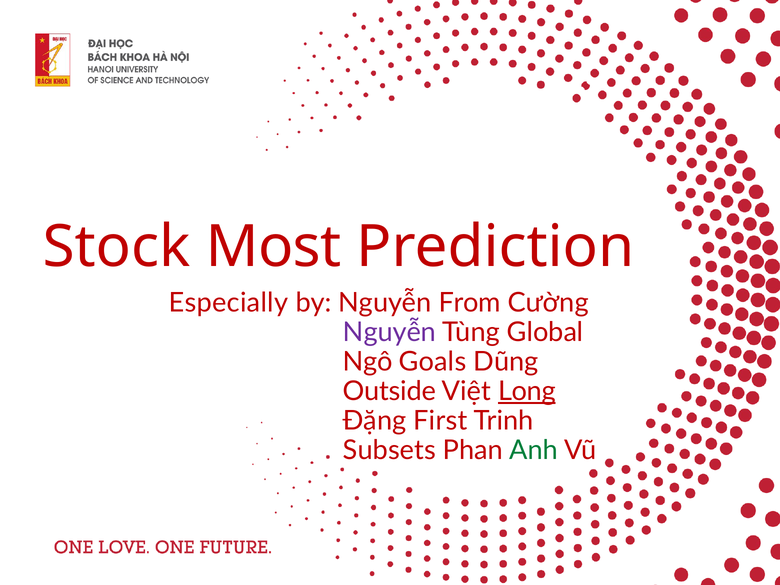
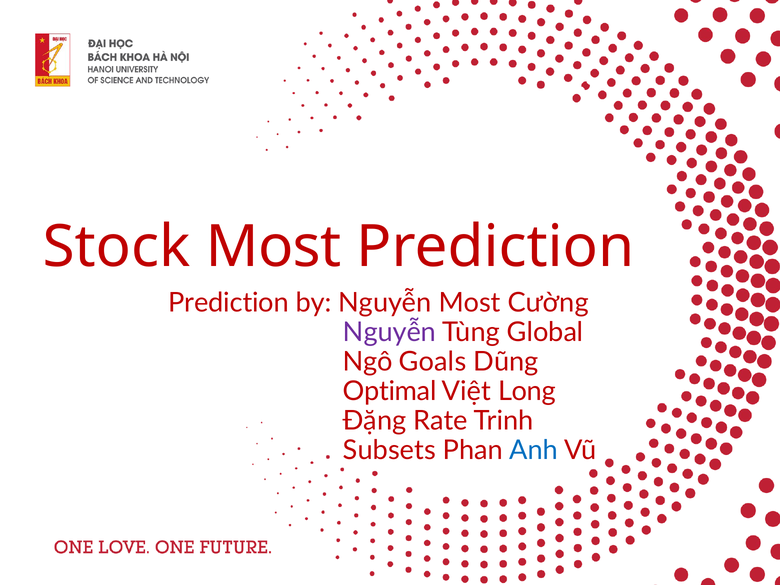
Especially at (228, 303): Especially -> Prediction
Nguyễn From: From -> Most
Outside: Outside -> Optimal
Long underline: present -> none
First: First -> Rate
Anh colour: green -> blue
